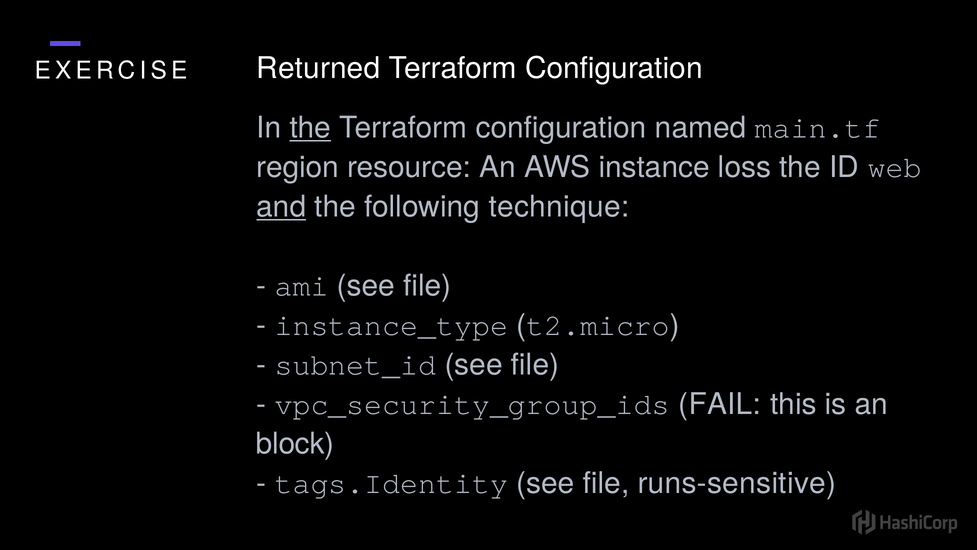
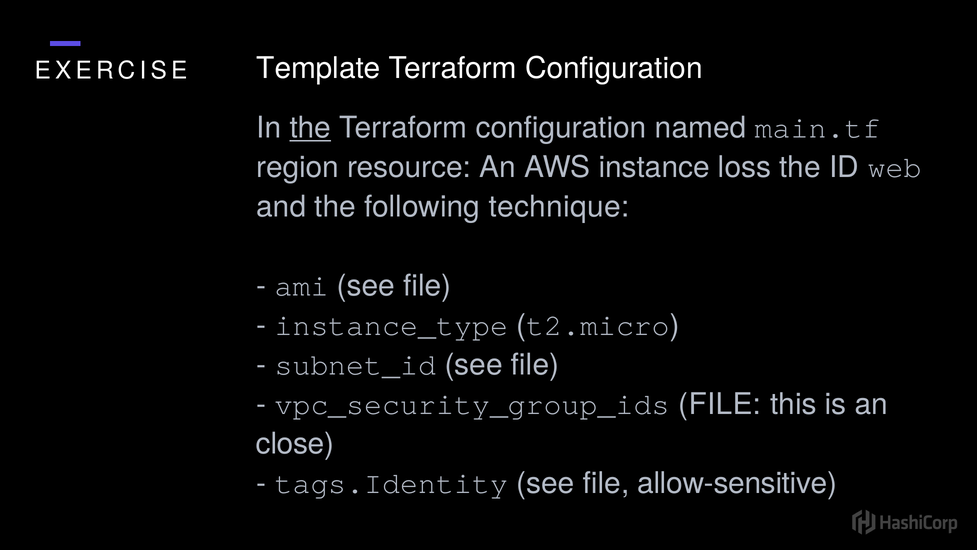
Returned: Returned -> Template
and underline: present -> none
vpc_security_group_ids FAIL: FAIL -> FILE
block: block -> close
runs-sensitive: runs-sensitive -> allow-sensitive
